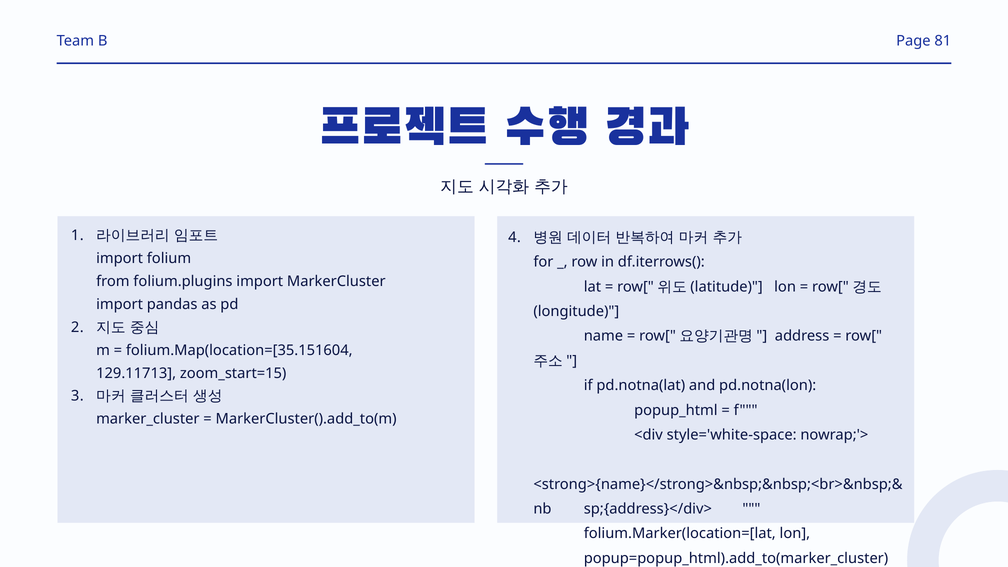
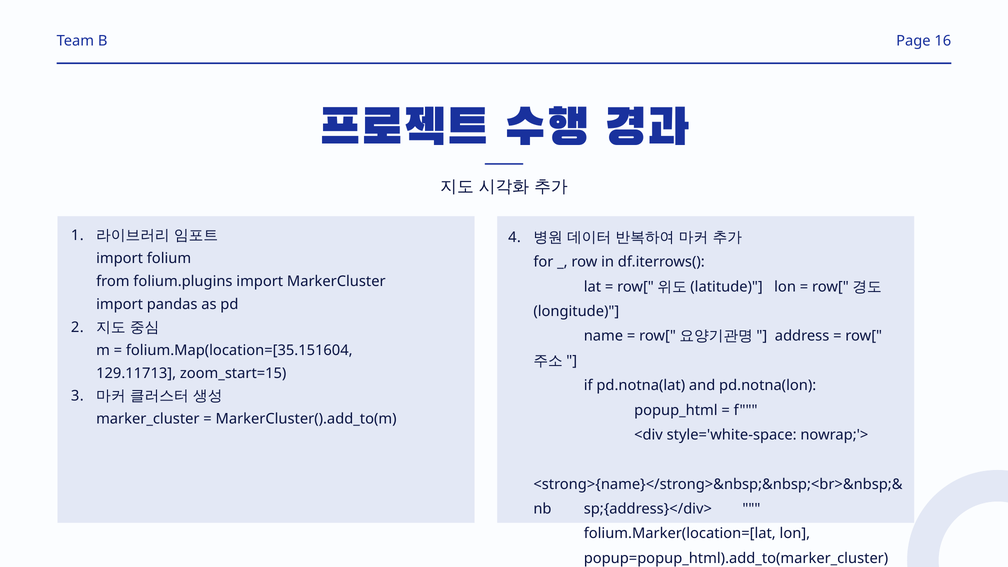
81: 81 -> 16
